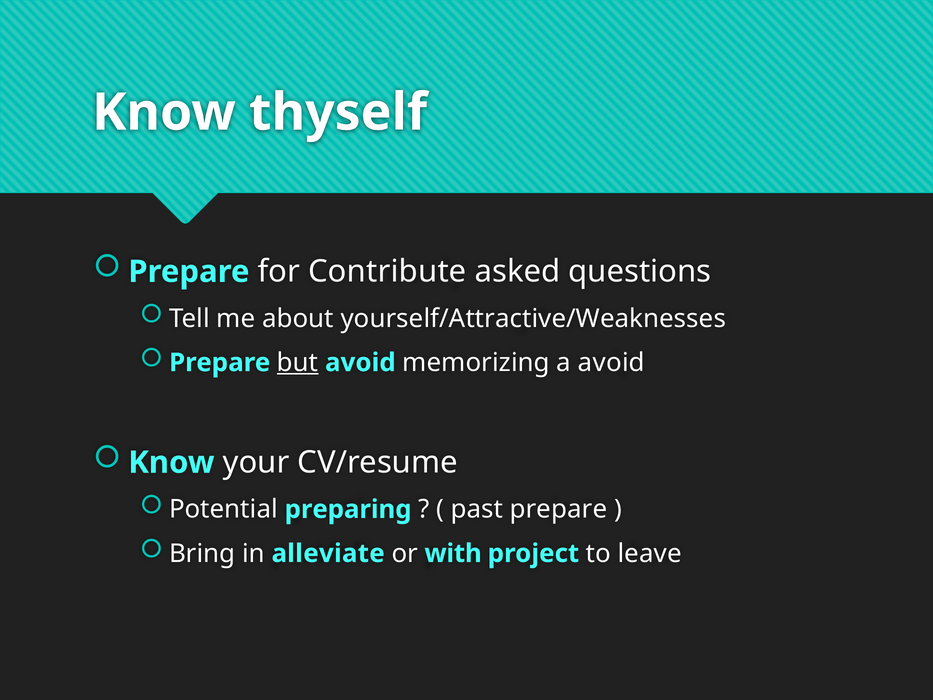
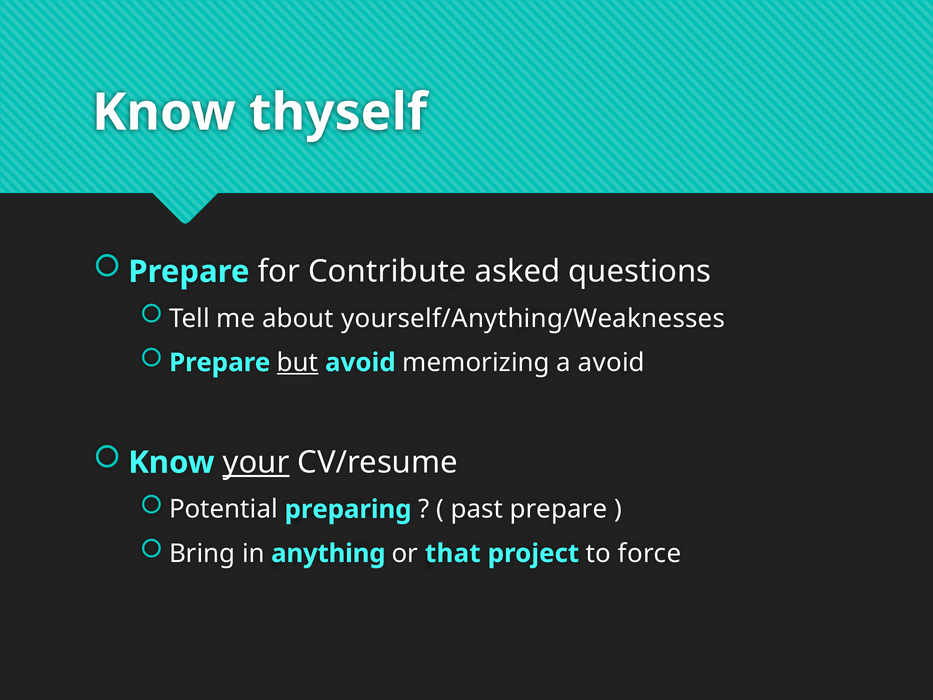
yourself/Attractive/Weaknesses: yourself/Attractive/Weaknesses -> yourself/Anything/Weaknesses
your underline: none -> present
alleviate: alleviate -> anything
with: with -> that
leave: leave -> force
